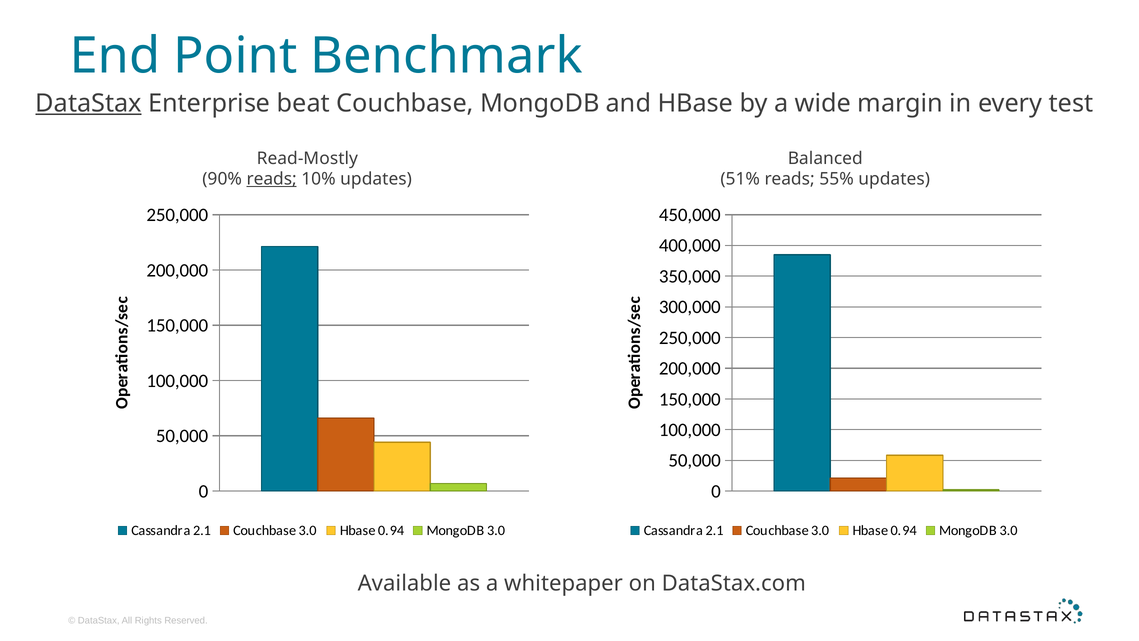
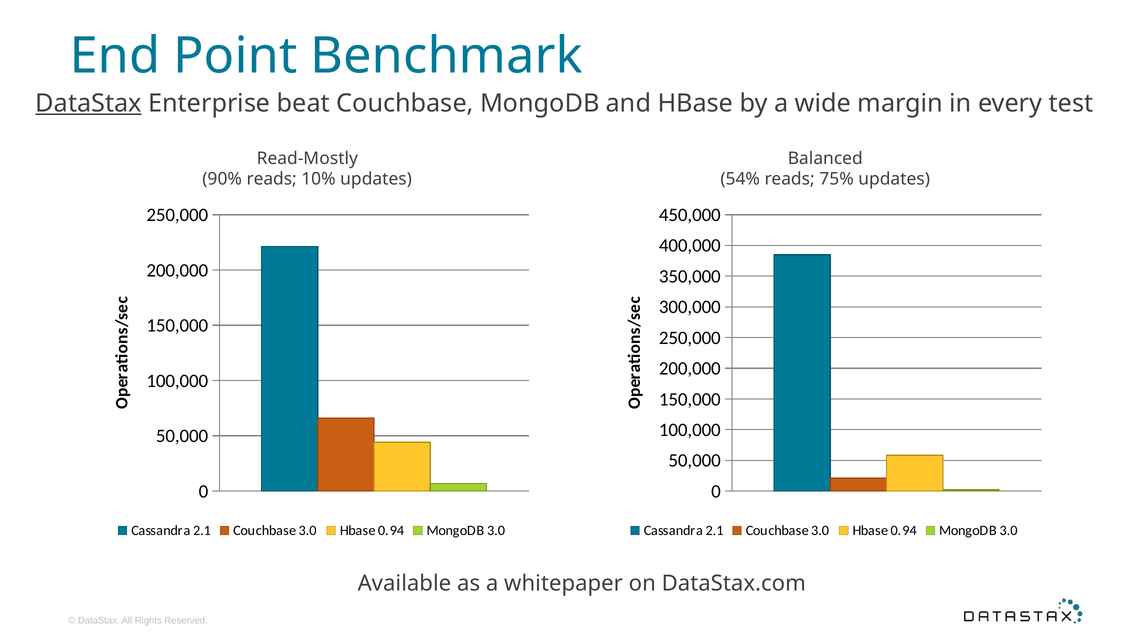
reads at (272, 179) underline: present -> none
51%: 51% -> 54%
55%: 55% -> 75%
